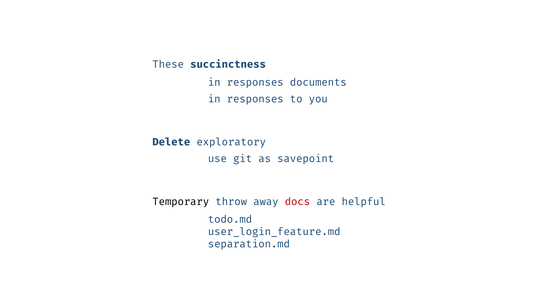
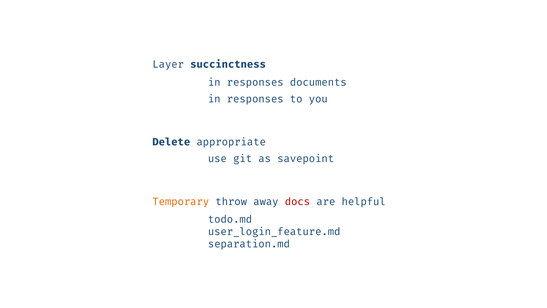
These: These -> Layer
exploratory: exploratory -> appropriate
Temporary colour: black -> orange
